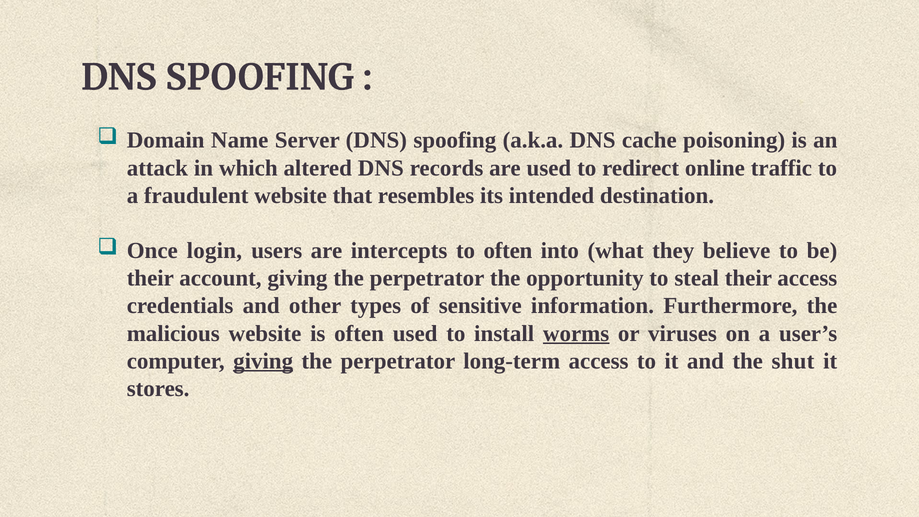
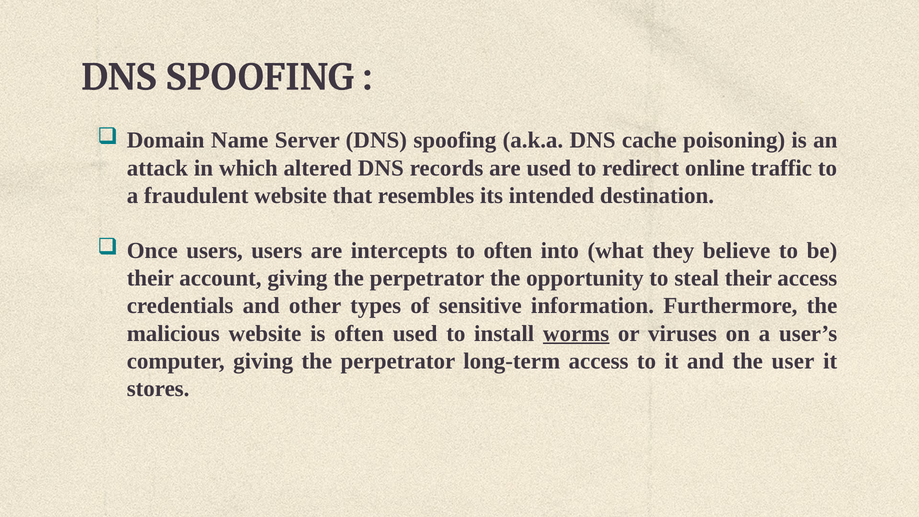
Once login: login -> users
giving at (263, 361) underline: present -> none
shut: shut -> user
